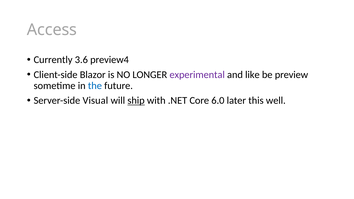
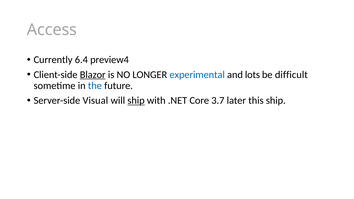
3.6: 3.6 -> 6.4
Blazor underline: none -> present
experimental colour: purple -> blue
like: like -> lots
preview: preview -> difficult
6.0: 6.0 -> 3.7
this well: well -> ship
